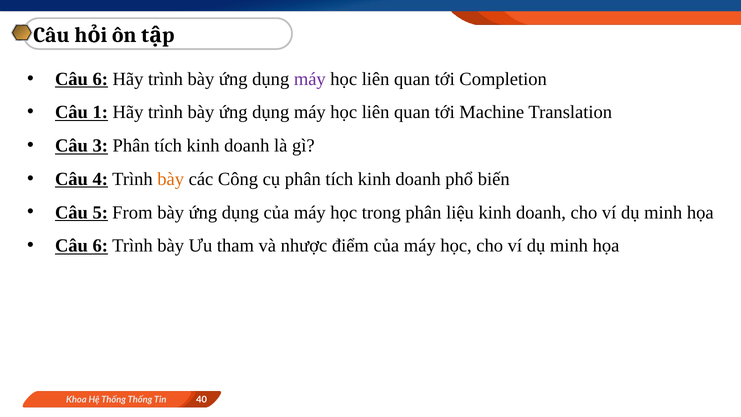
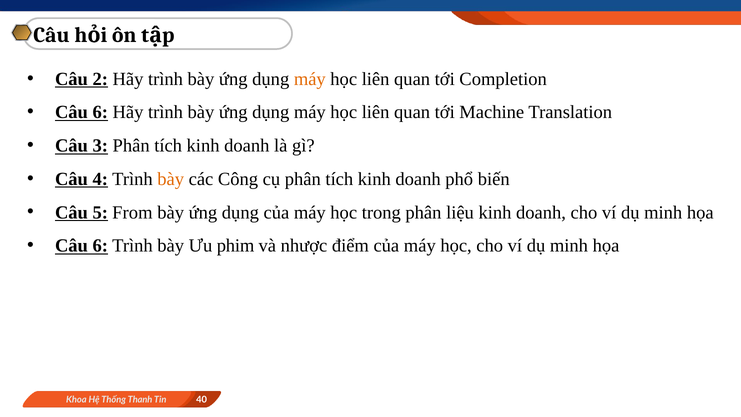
6 at (100, 79): 6 -> 2
máy at (310, 79) colour: purple -> orange
1 at (100, 112): 1 -> 6
tham: tham -> phim
Thống Thống: Thống -> Thanh
